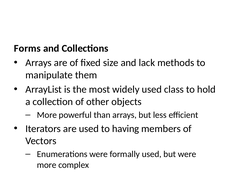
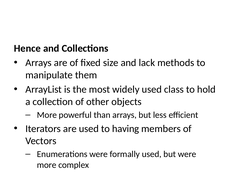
Forms: Forms -> Hence
